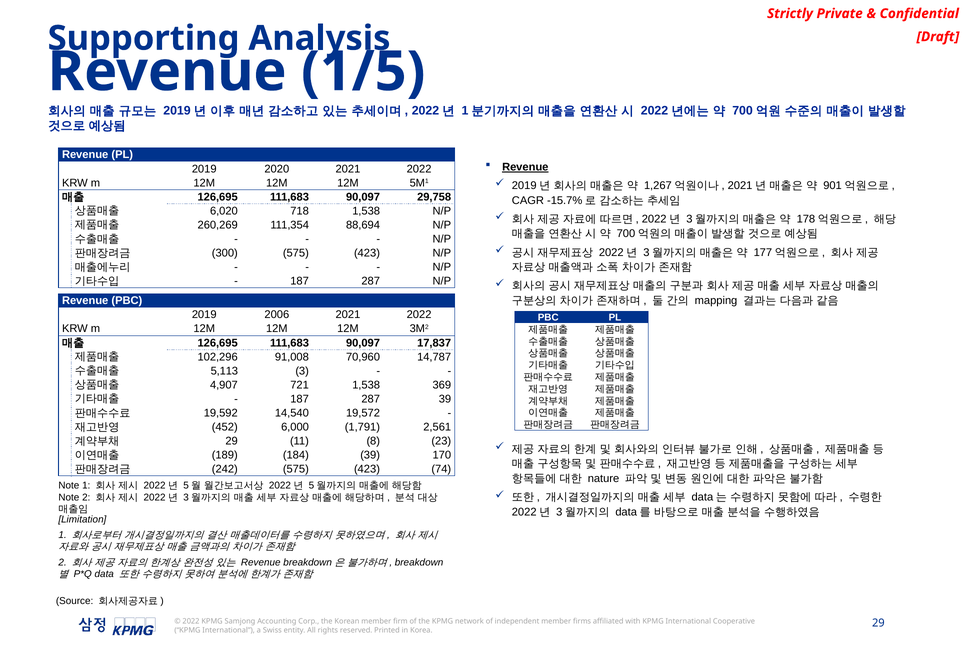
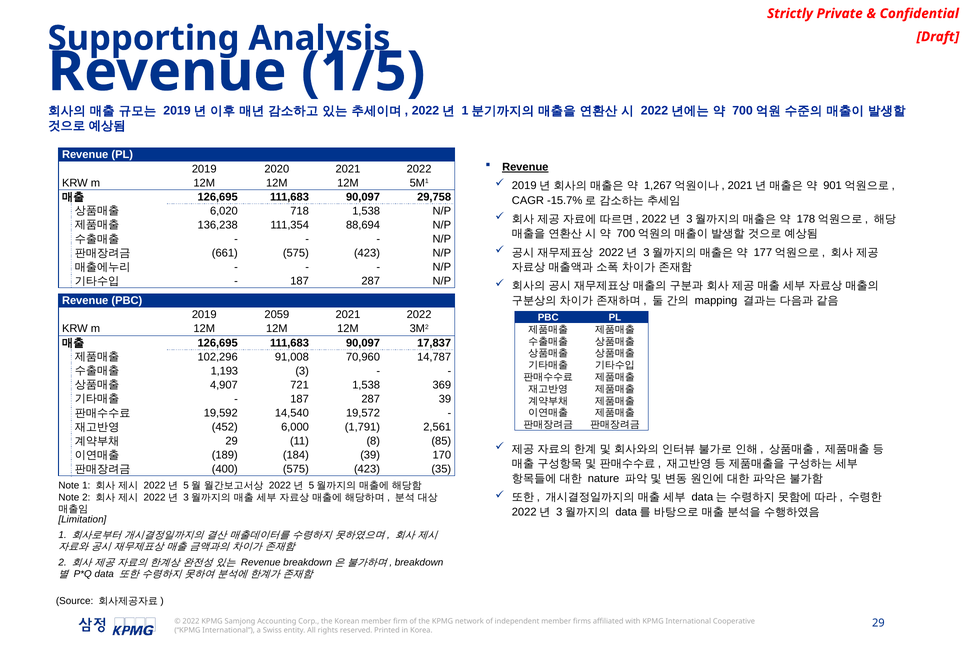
260,269: 260,269 -> 136,238
300: 300 -> 661
2006: 2006 -> 2059
5,113: 5,113 -> 1,193
23: 23 -> 85
242: 242 -> 400
74: 74 -> 35
